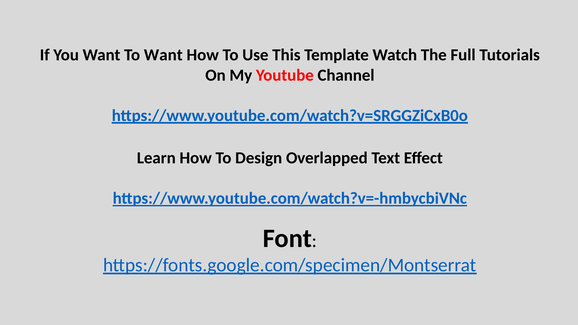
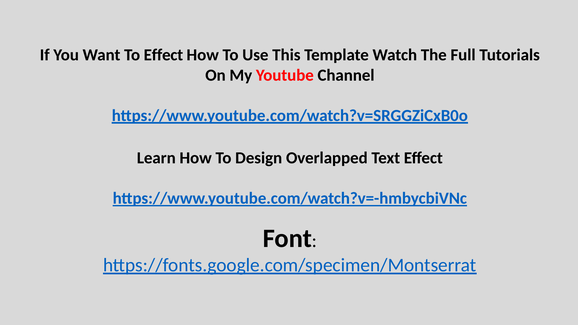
To Want: Want -> Effect
